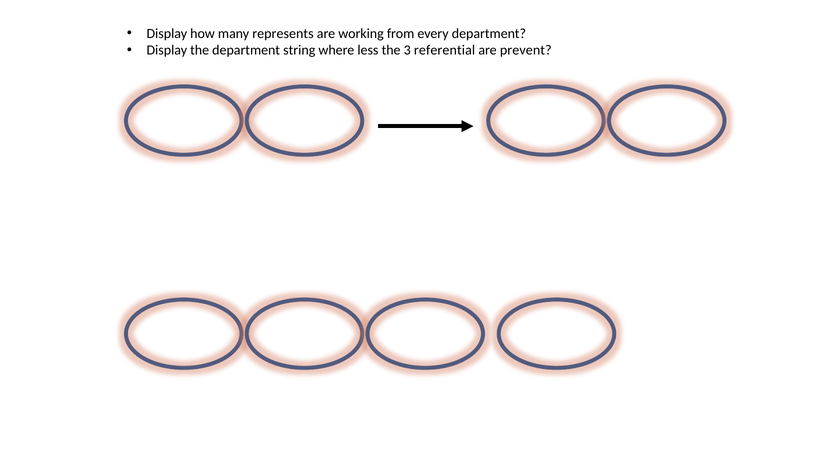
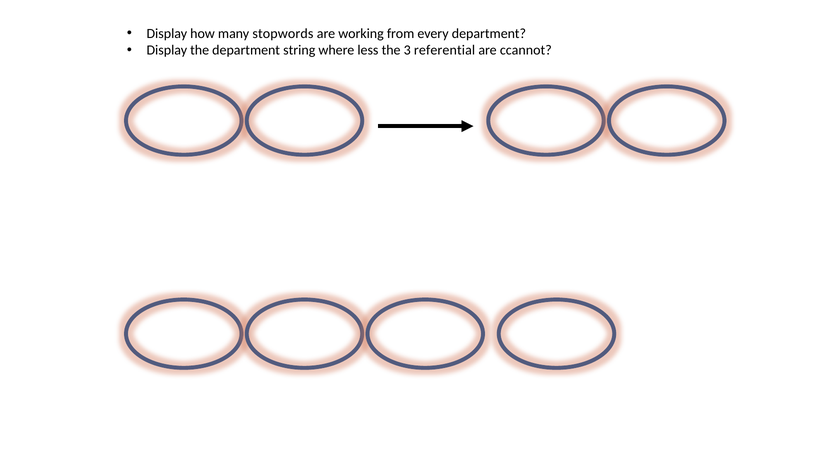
represents: represents -> stopwords
prevent: prevent -> ccannot
